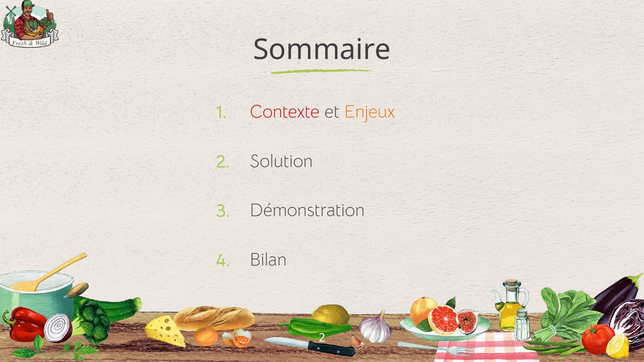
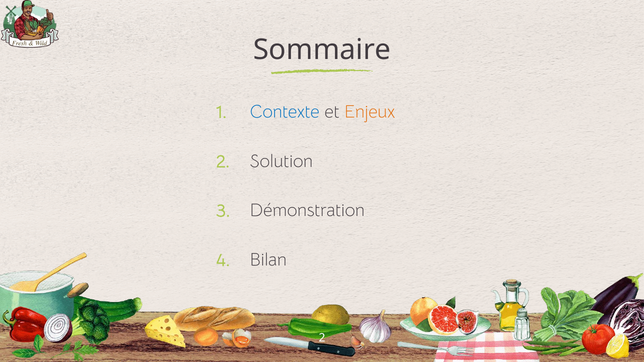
Contexte colour: red -> blue
